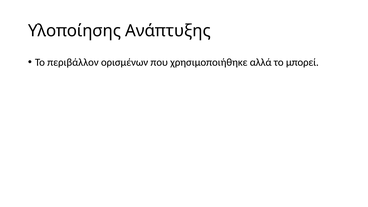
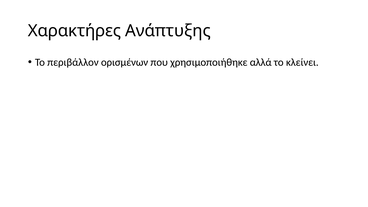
Υλοποίησης: Υλοποίησης -> Χαρακτήρες
μπορεί: μπορεί -> κλείνει
